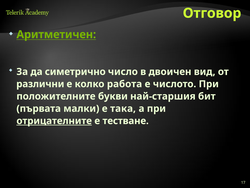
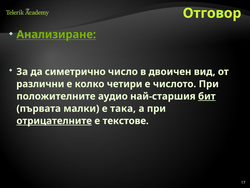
Аритметичен: Аритметичен -> Анализиране
работа: работа -> четири
букви: букви -> аудио
бит underline: none -> present
тестване: тестване -> текстове
